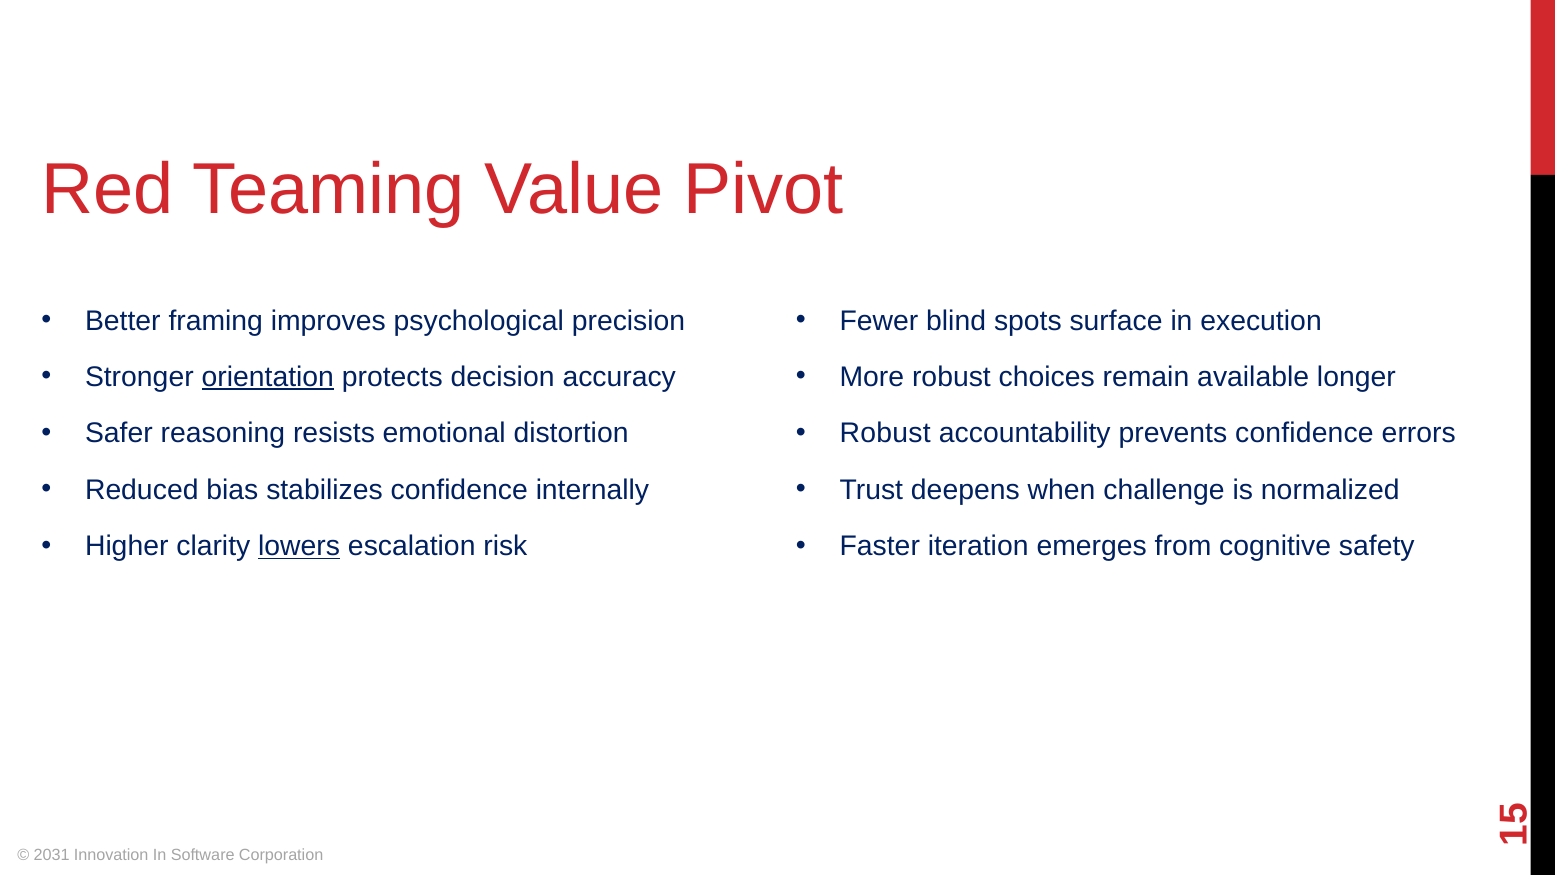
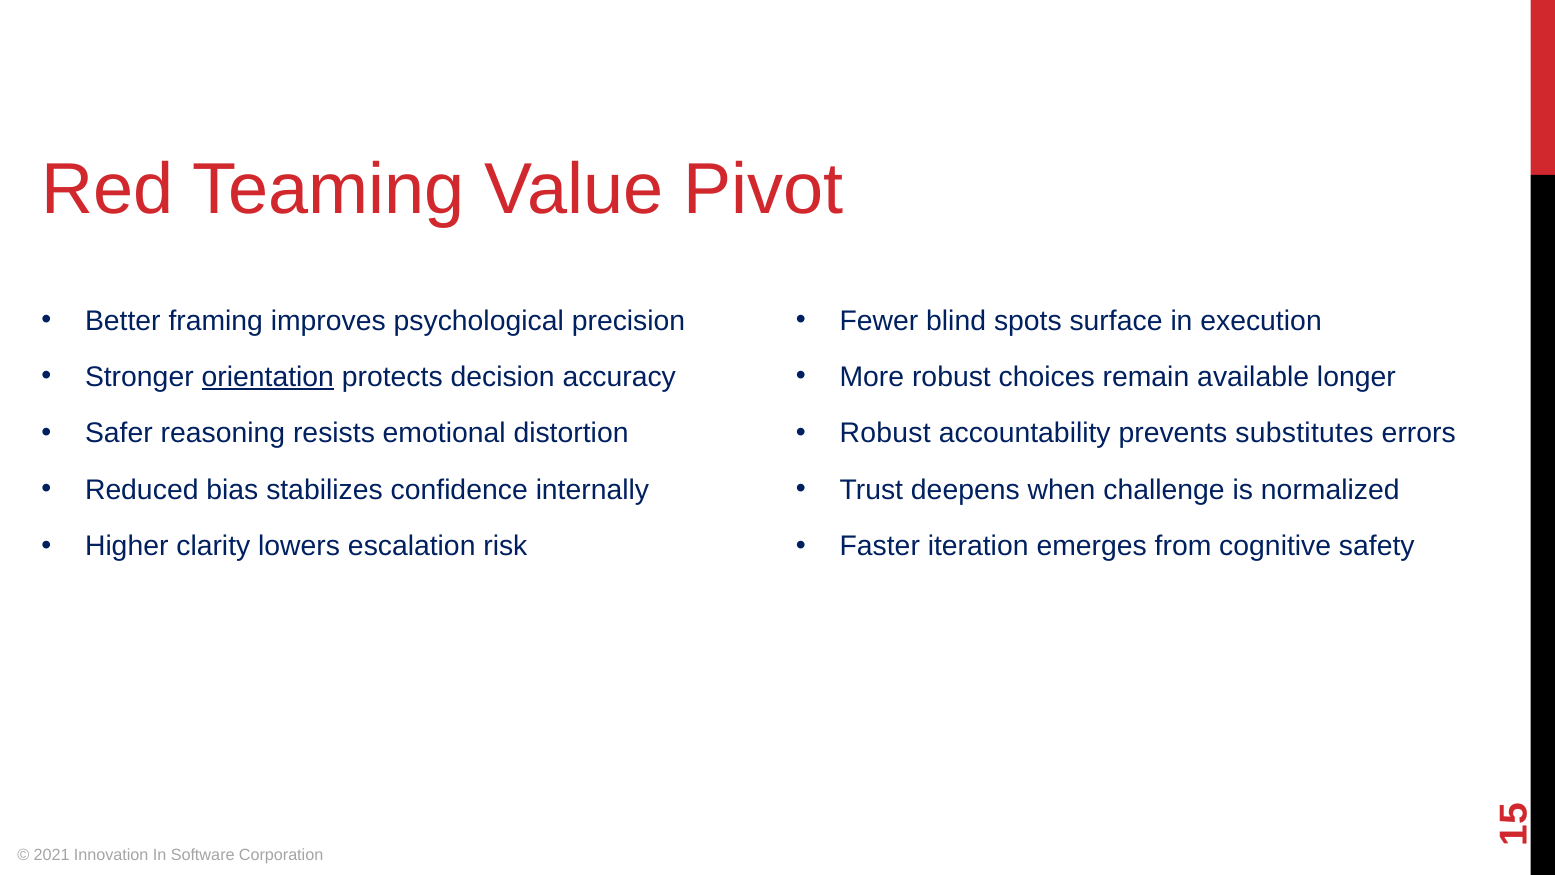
prevents confidence: confidence -> substitutes
lowers underline: present -> none
2031: 2031 -> 2021
